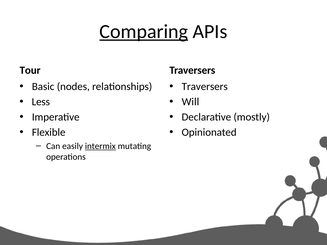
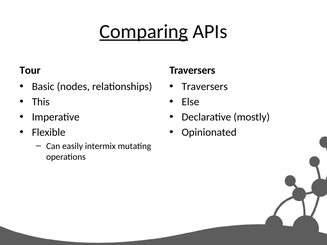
Less: Less -> This
Will: Will -> Else
intermix underline: present -> none
